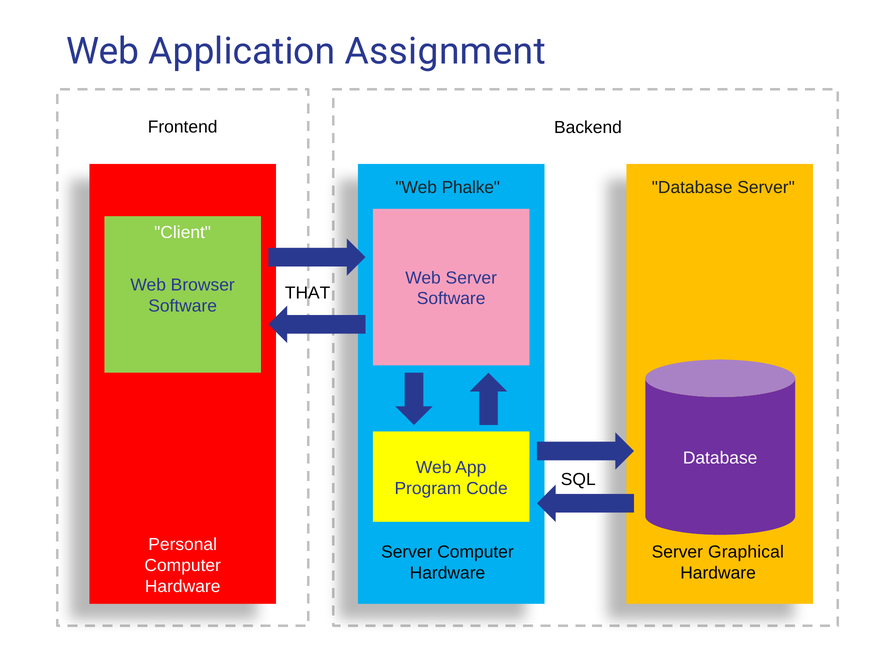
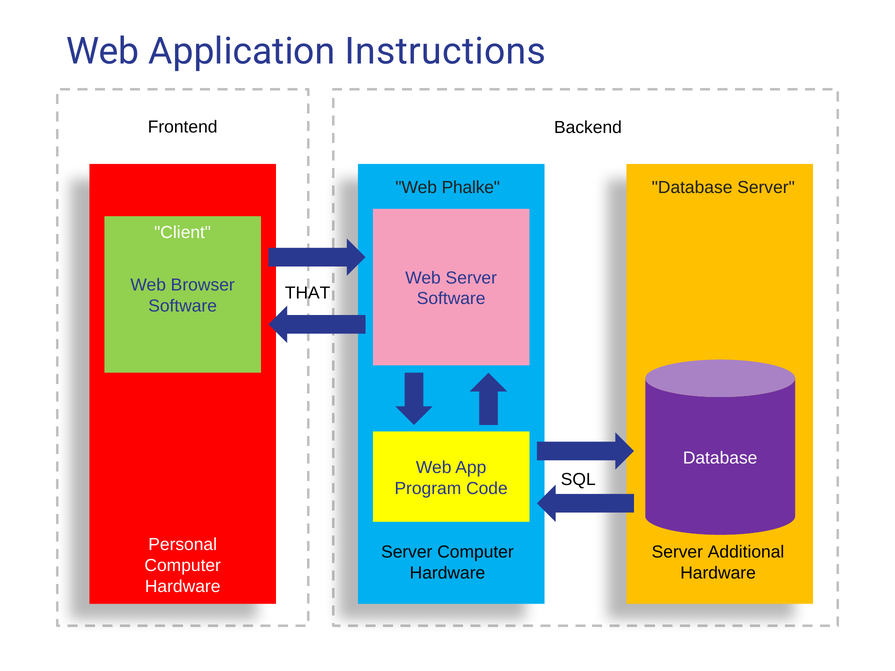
Assignment: Assignment -> Instructions
Graphical: Graphical -> Additional
